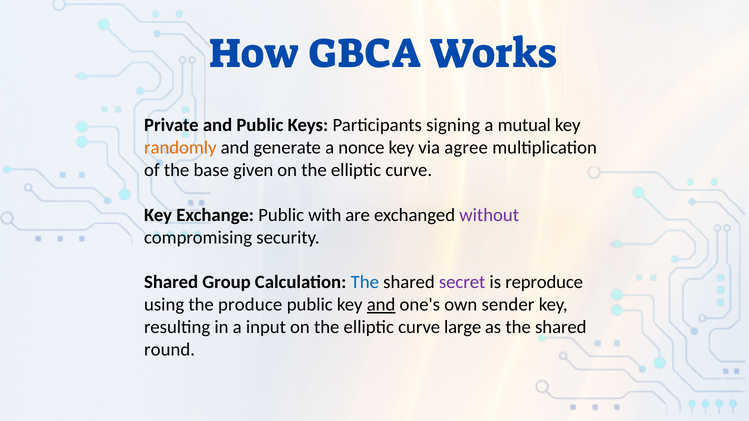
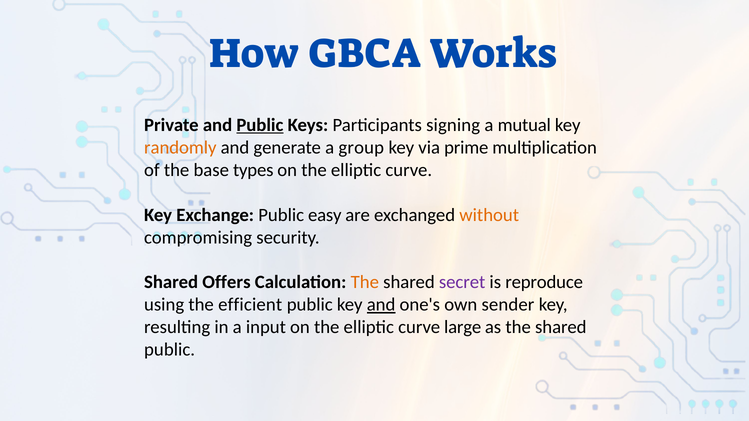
Public at (260, 125) underline: none -> present
nonce: nonce -> group
agree: agree -> prime
given: given -> types
with: with -> easy
without colour: purple -> orange
Group: Group -> Offers
The at (365, 282) colour: blue -> orange
produce: produce -> efficient
round at (170, 350): round -> public
